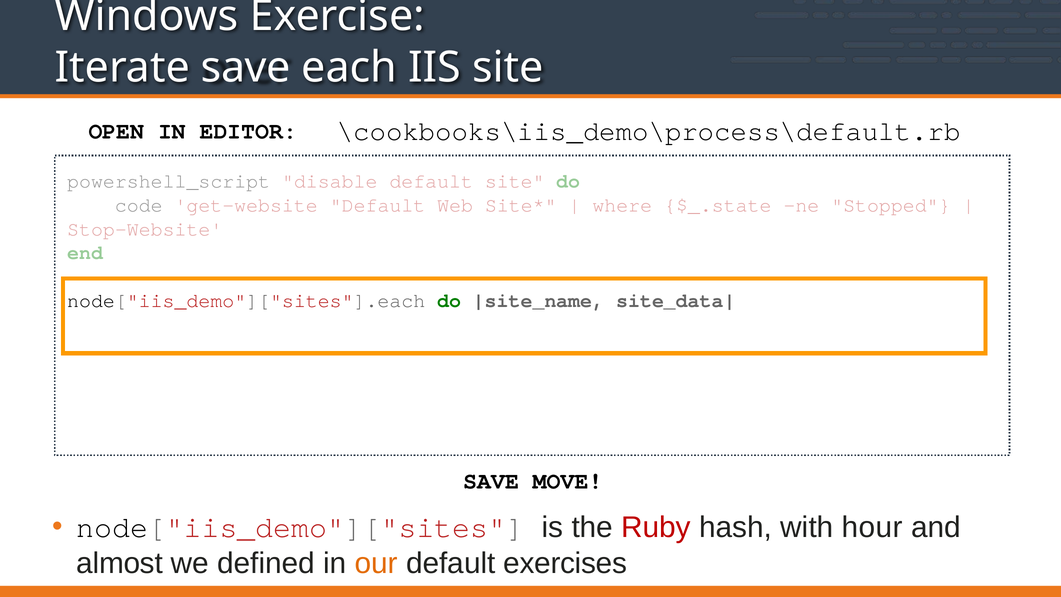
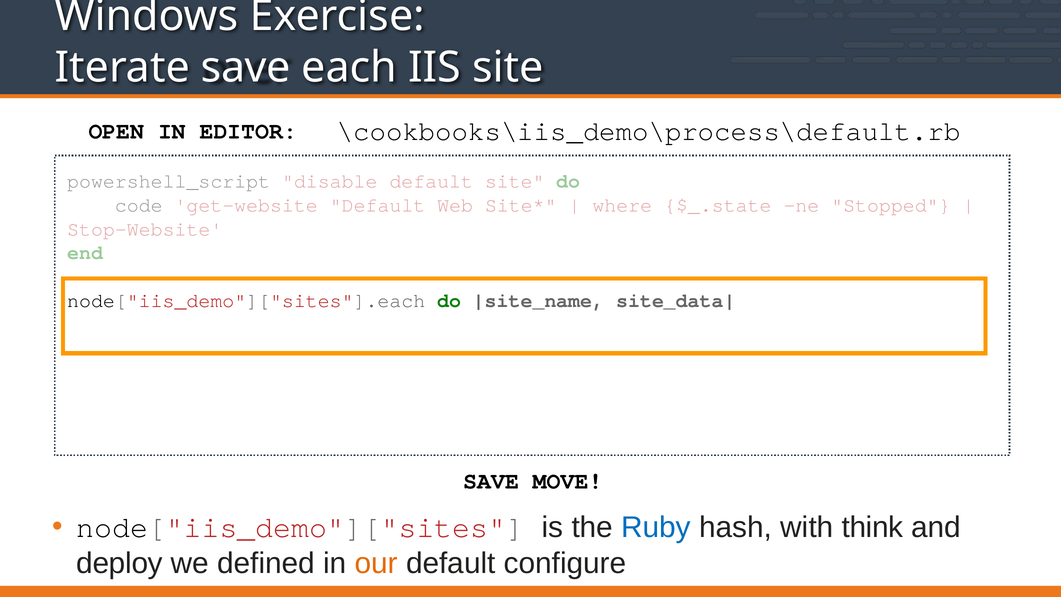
Ruby colour: red -> blue
hour: hour -> think
almost: almost -> deploy
exercises: exercises -> configure
